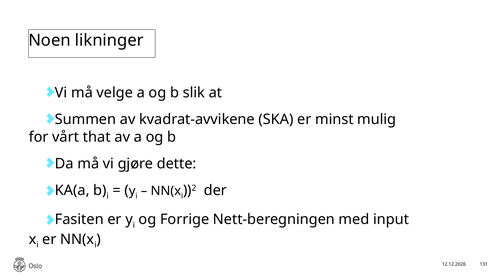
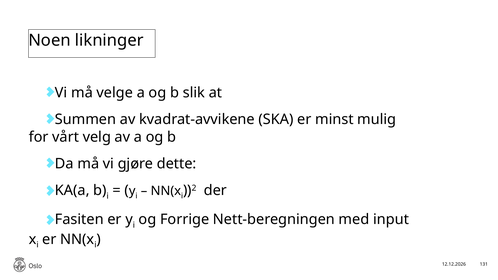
that: that -> velg
